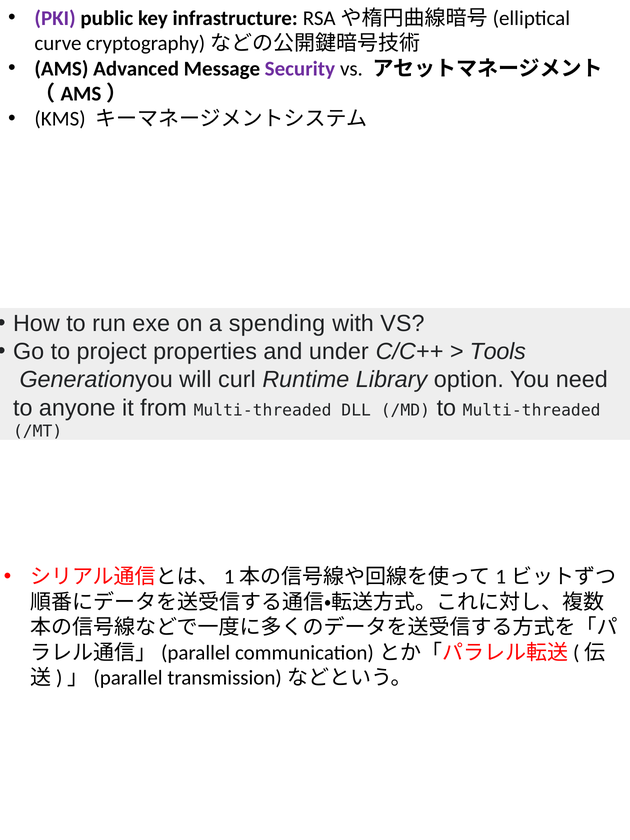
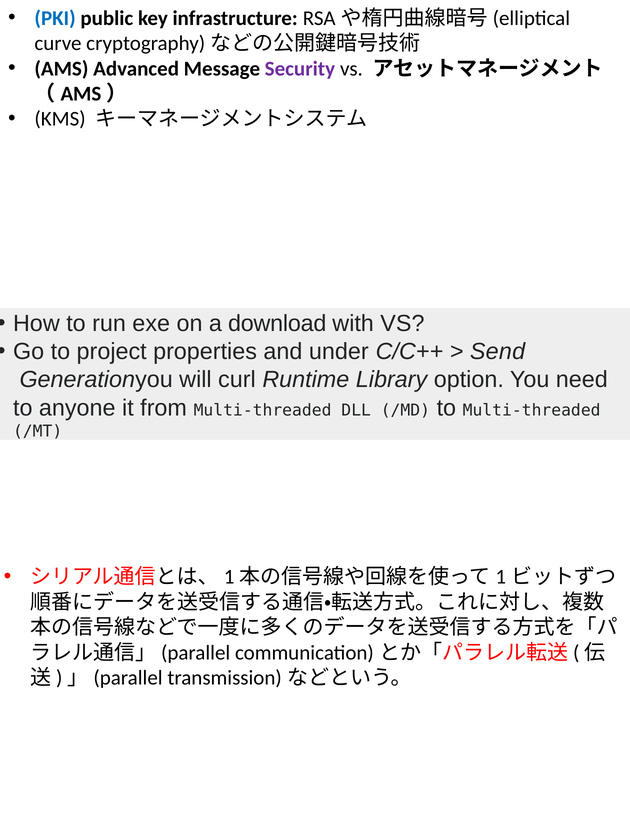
PKI colour: purple -> blue
spending: spending -> download
Tools: Tools -> Send
